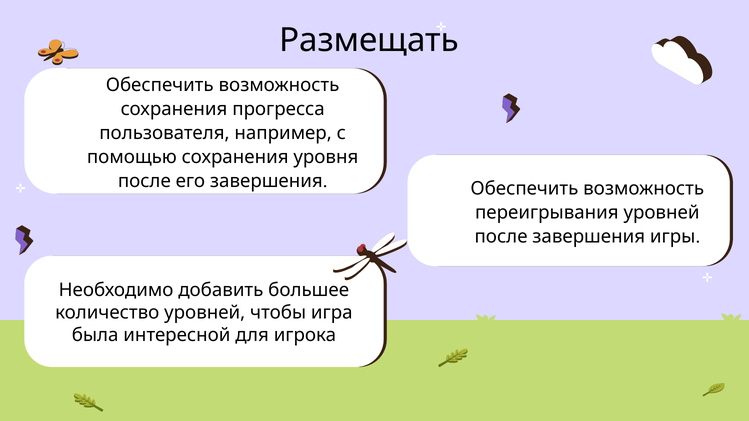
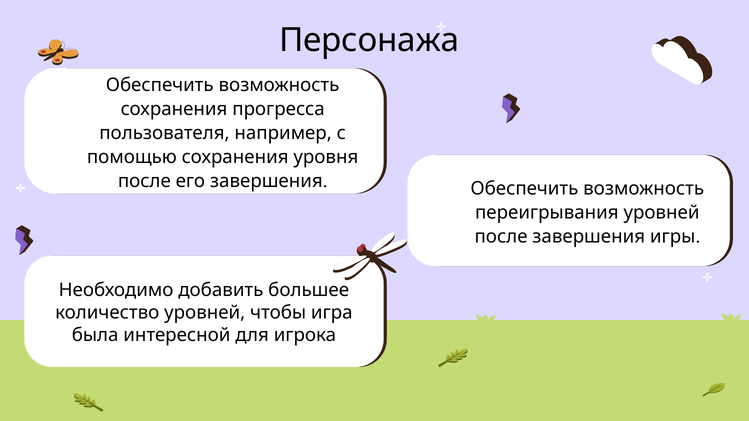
Размещать: Размещать -> Персонажа
